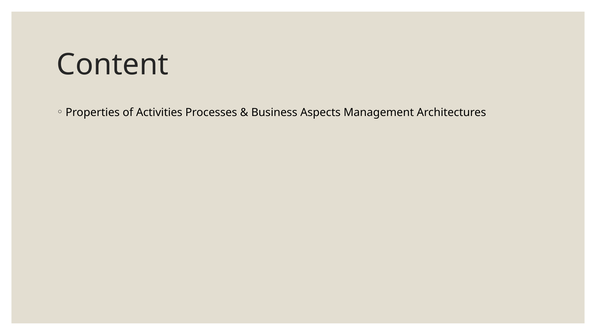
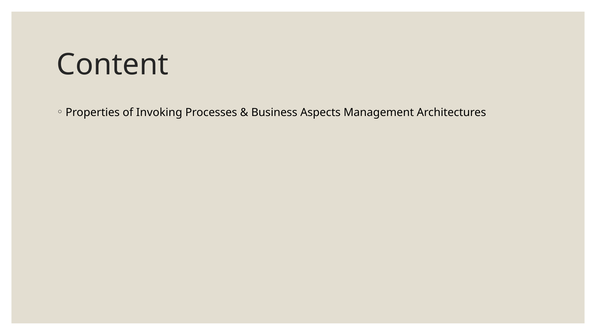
Activities: Activities -> Invoking
